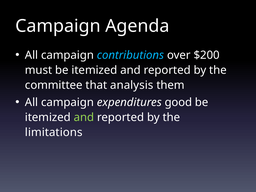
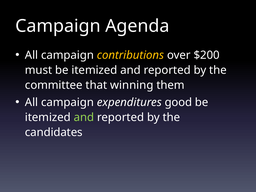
contributions colour: light blue -> yellow
analysis: analysis -> winning
limitations: limitations -> candidates
